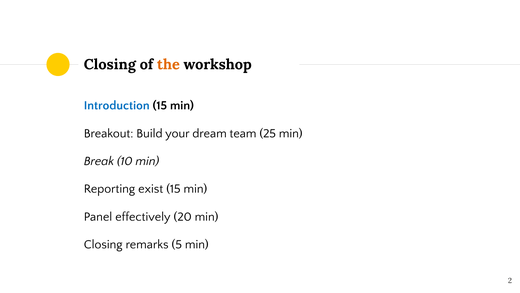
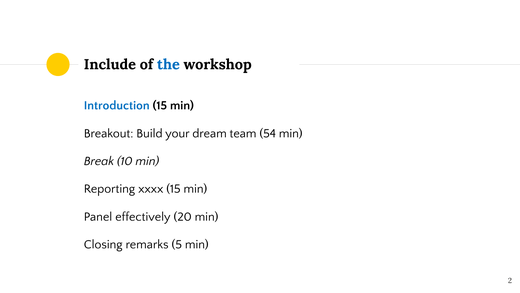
Closing at (110, 64): Closing -> Include
the colour: orange -> blue
25: 25 -> 54
exist: exist -> xxxx
